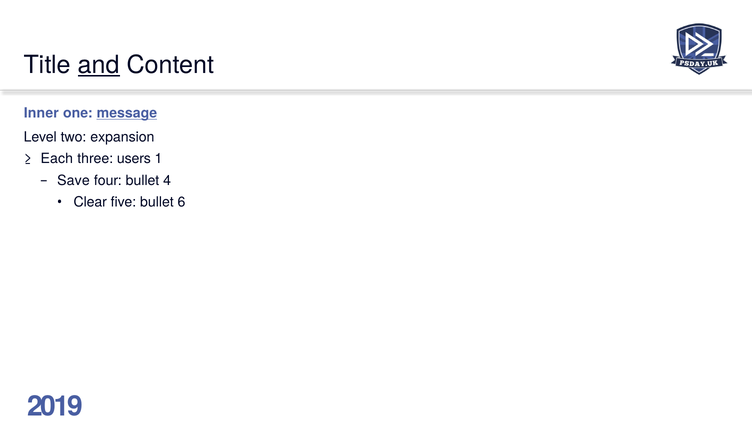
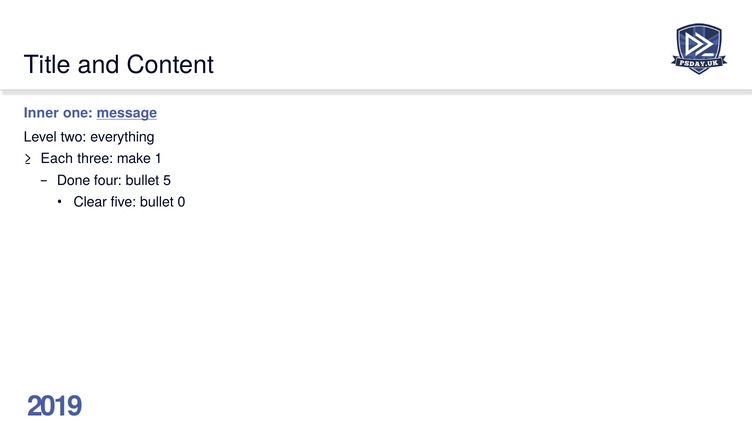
and underline: present -> none
expansion: expansion -> everything
users: users -> make
Save: Save -> Done
4: 4 -> 5
6: 6 -> 0
